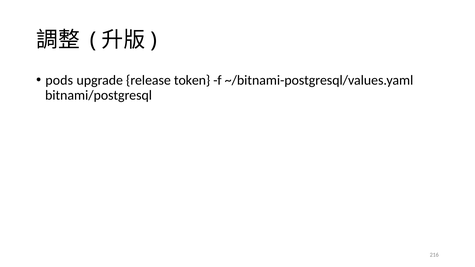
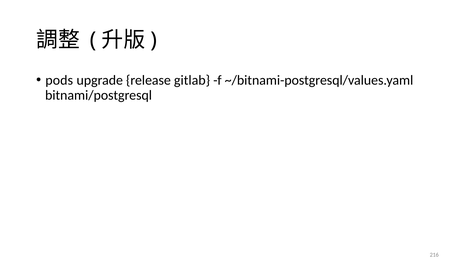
token: token -> gitlab
